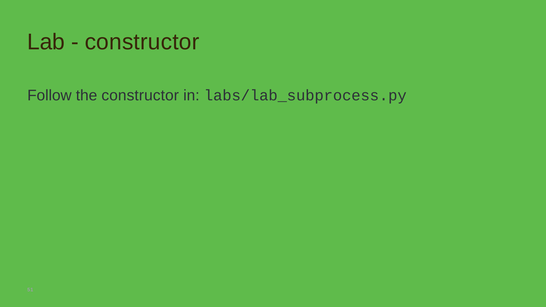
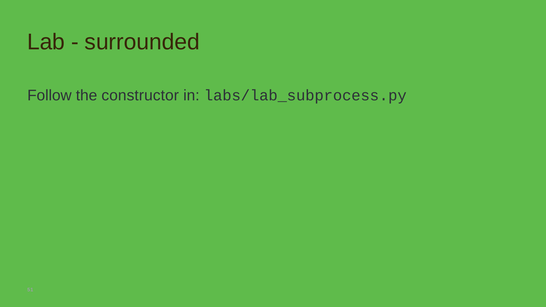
constructor at (142, 42): constructor -> surrounded
